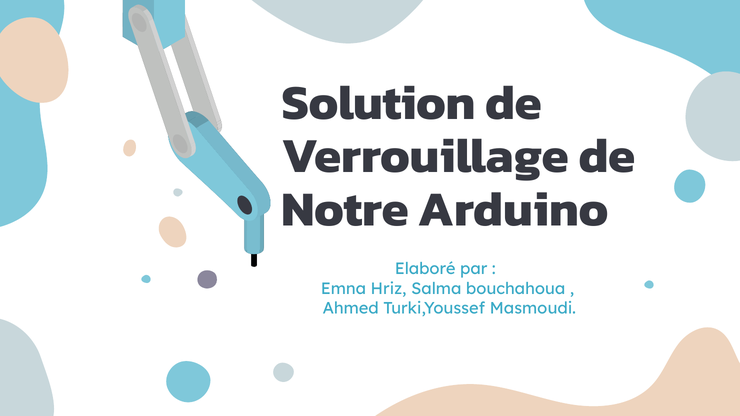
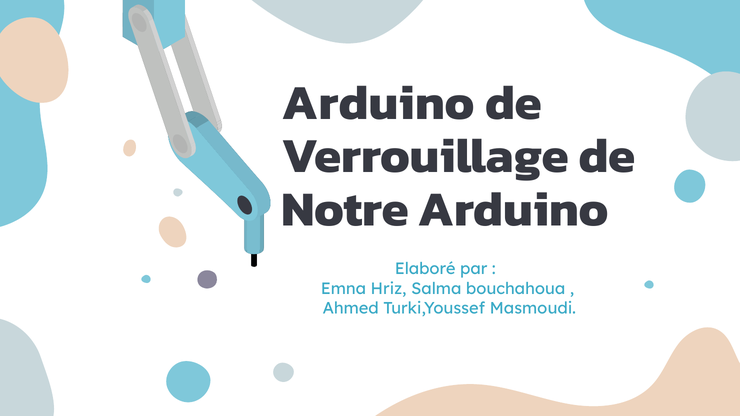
Solution at (379, 103): Solution -> Arduino
